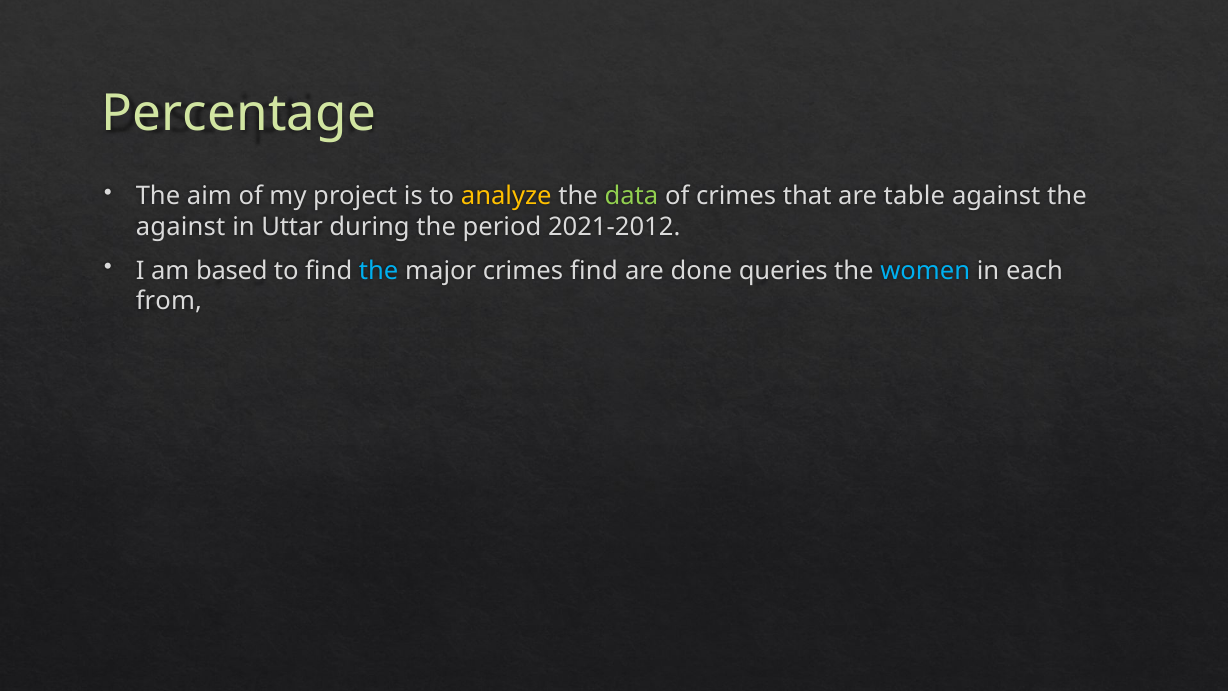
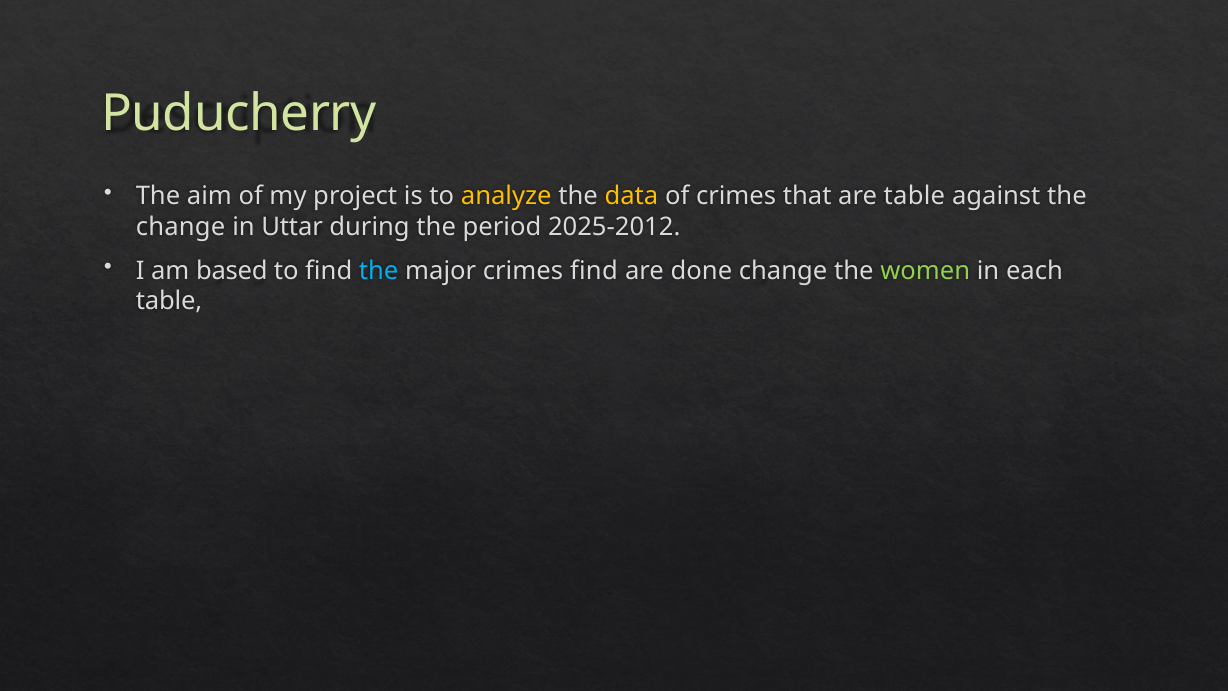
Percentage: Percentage -> Puducherry
data colour: light green -> yellow
against at (181, 227): against -> change
2021-2012: 2021-2012 -> 2025-2012
done queries: queries -> change
women colour: light blue -> light green
from at (169, 301): from -> table
